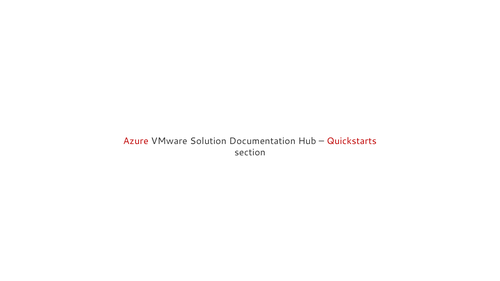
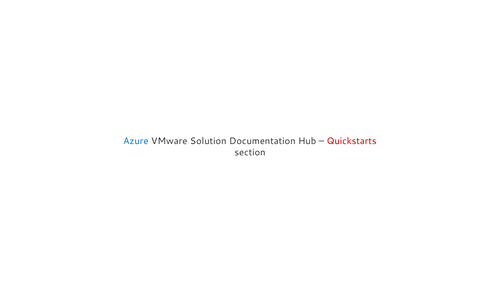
Azure colour: red -> blue
